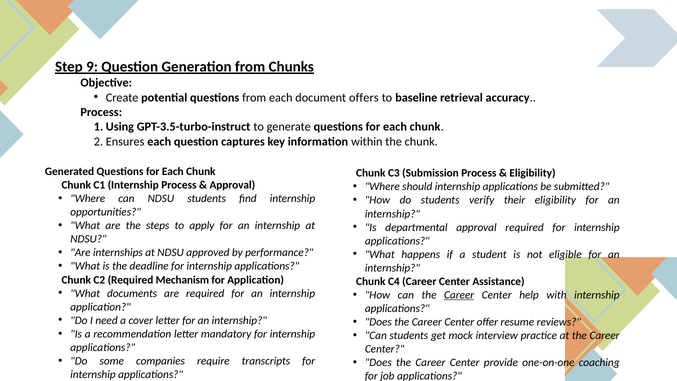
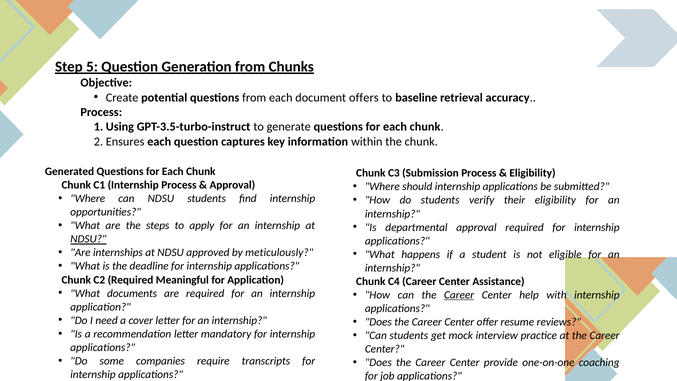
9: 9 -> 5
NDSU at (88, 239) underline: none -> present
performance: performance -> meticulously
Mechanism: Mechanism -> Meaningful
